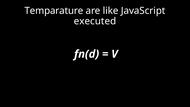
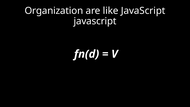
Temparature: Temparature -> Organization
executed at (95, 21): executed -> javascript
